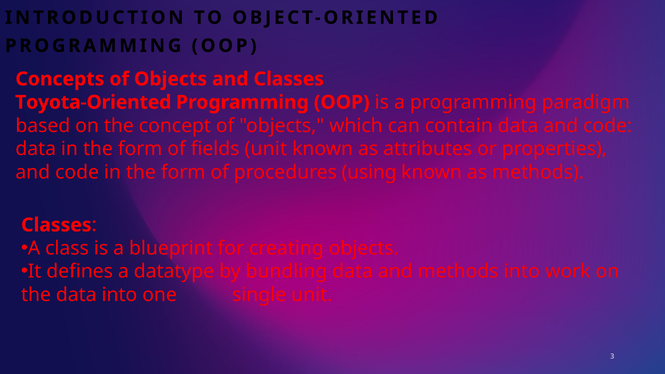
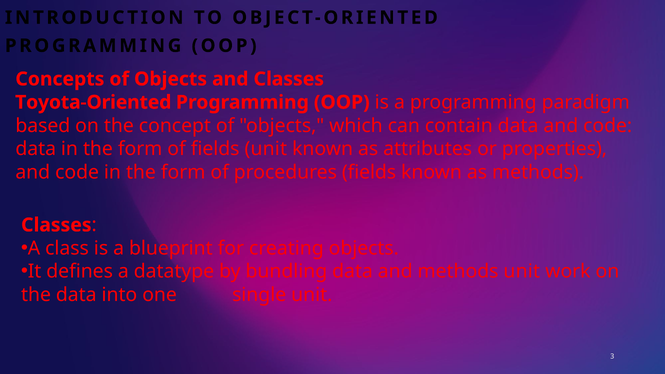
procedures using: using -> fields
methods into: into -> unit
